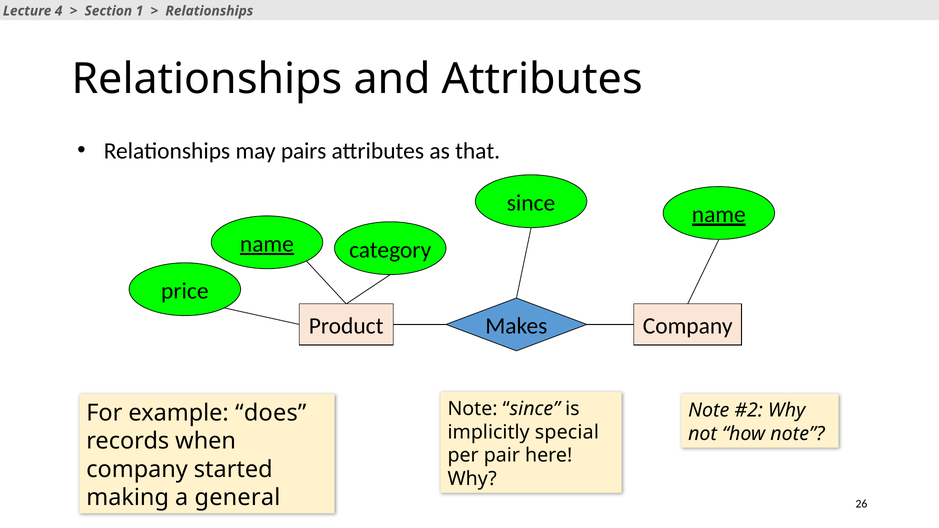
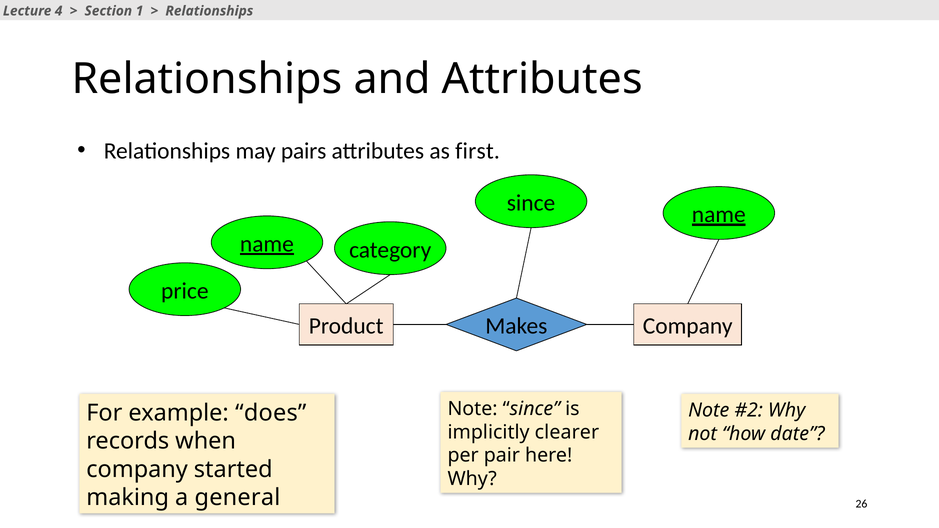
that: that -> first
special: special -> clearer
how note: note -> date
